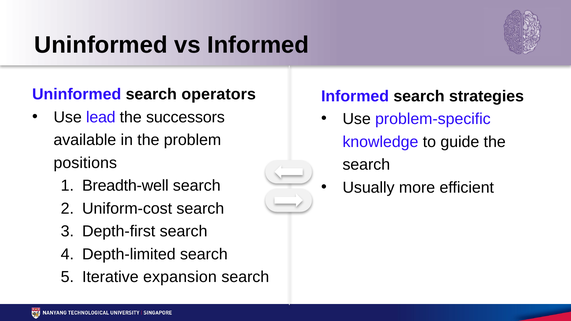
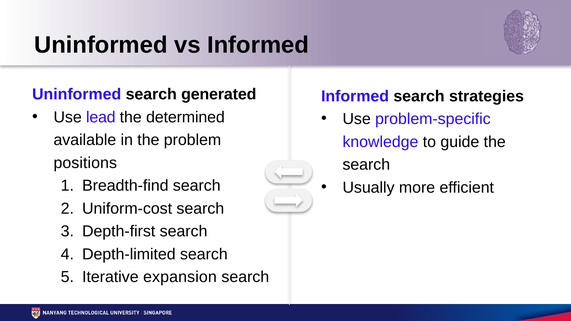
operators: operators -> generated
successors: successors -> determined
Breadth-well: Breadth-well -> Breadth-find
